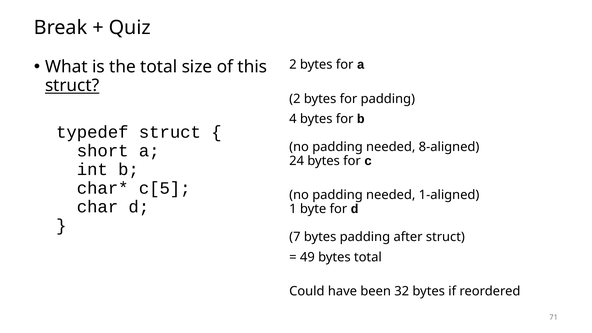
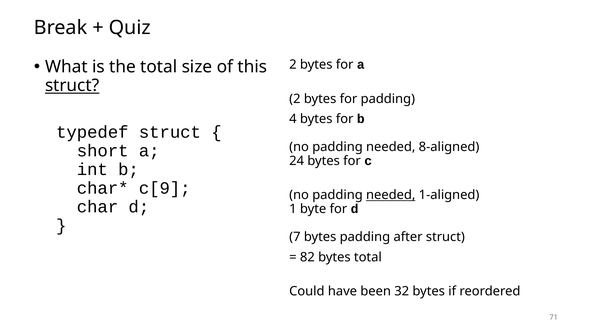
c[5: c[5 -> c[9
needed at (391, 195) underline: none -> present
49: 49 -> 82
